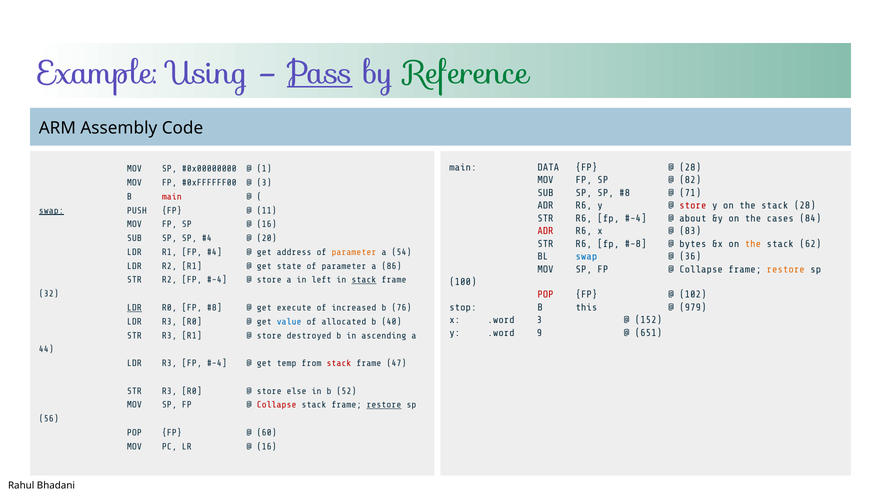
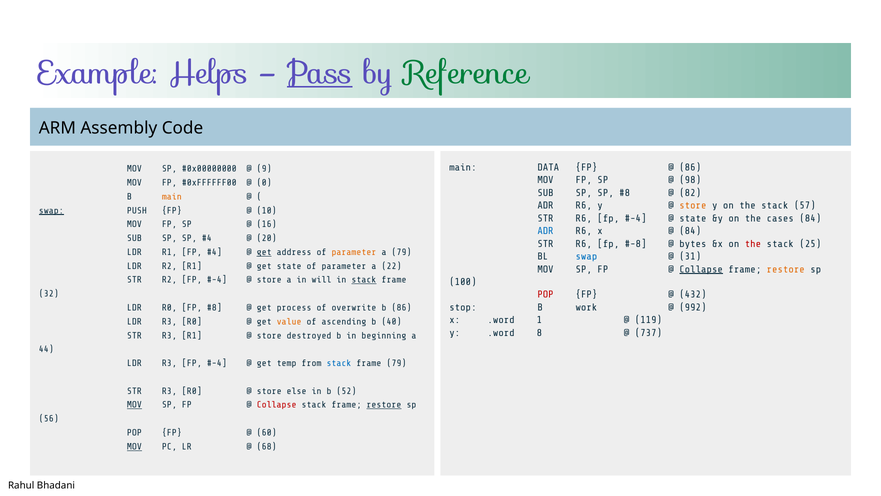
Using: Using -> Helps
28 at (690, 167): 28 -> 86
1: 1 -> 9
82: 82 -> 98
3 at (264, 183): 3 -> 0
71: 71 -> 82
main at (172, 196) colour: red -> orange
store at (693, 205) colour: red -> orange
stack 28: 28 -> 57
11: 11 -> 10
about at (693, 218): about -> state
ADR at (546, 231) colour: red -> blue
83 at (690, 231): 83 -> 84
the at (753, 244) colour: orange -> red
62: 62 -> 25
get at (264, 252) underline: none -> present
a 54: 54 -> 79
36: 36 -> 31
86: 86 -> 22
Collapse at (701, 269) underline: none -> present
left: left -> will
102: 102 -> 432
this: this -> work
979: 979 -> 992
LDR at (134, 307) underline: present -> none
execute: execute -> process
increased: increased -> overwrite
b 76: 76 -> 86
.word 3: 3 -> 1
152: 152 -> 119
value colour: blue -> orange
allocated: allocated -> ascending
9: 9 -> 8
651: 651 -> 737
ascending: ascending -> beginning
stack at (339, 363) colour: red -> blue
frame 47: 47 -> 79
MOV at (134, 405) underline: none -> present
MOV at (134, 446) underline: none -> present
16 at (267, 446): 16 -> 68
